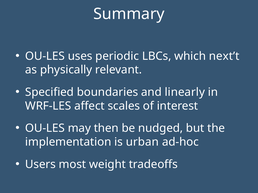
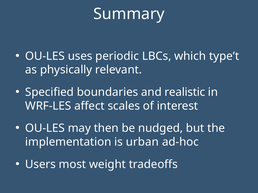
next’t: next’t -> type’t
linearly: linearly -> realistic
